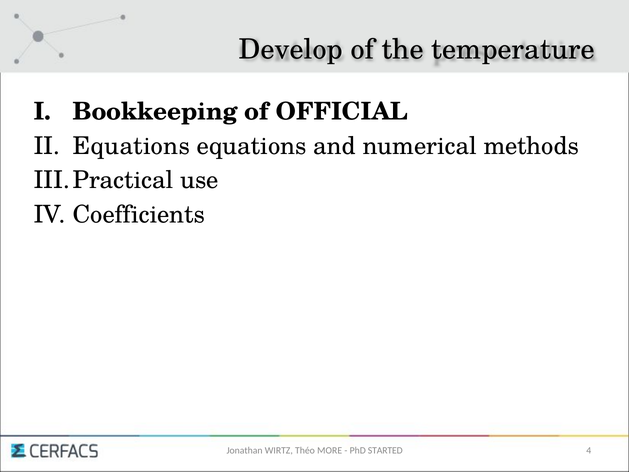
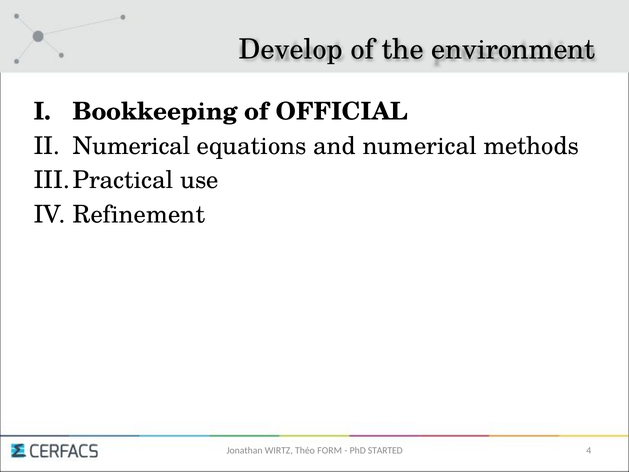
temperature: temperature -> environment
Equations at (131, 146): Equations -> Numerical
Coefficients: Coefficients -> Refinement
MORE: MORE -> FORM
